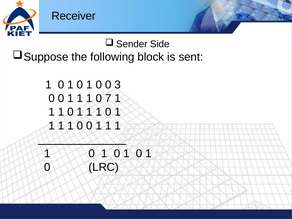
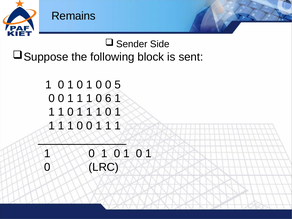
Receiver: Receiver -> Remains
3: 3 -> 5
7: 7 -> 6
